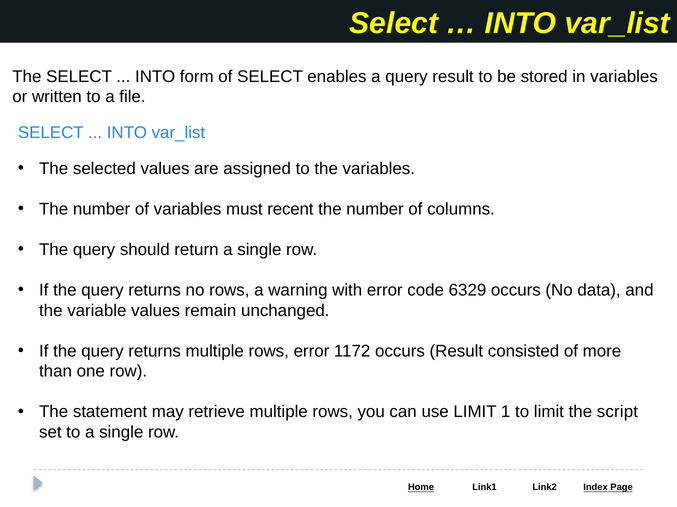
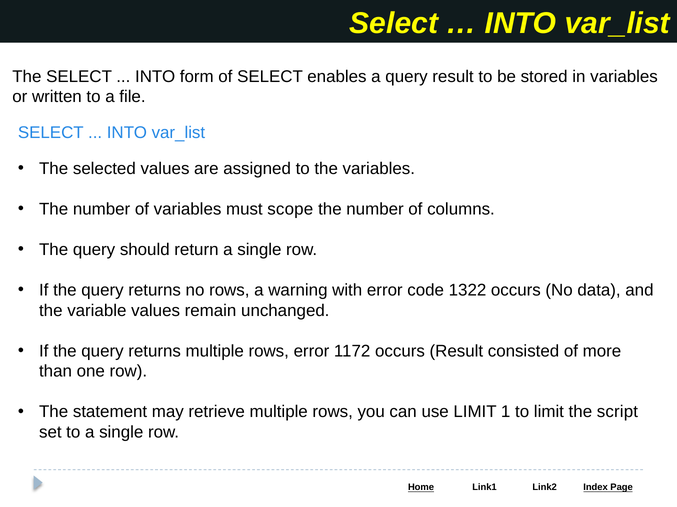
recent: recent -> scope
6329: 6329 -> 1322
